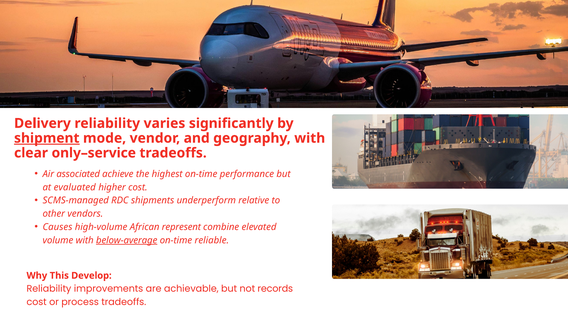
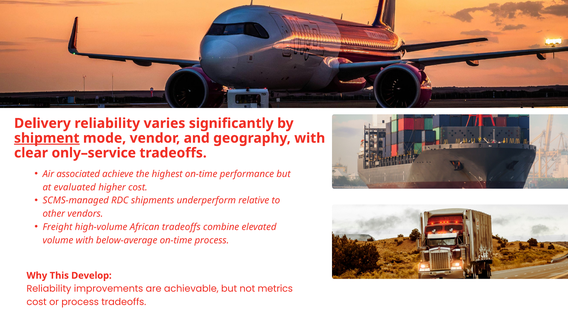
Causes: Causes -> Freight
African represent: represent -> tradeoffs
below-average underline: present -> none
on-time reliable: reliable -> process
records: records -> metrics
